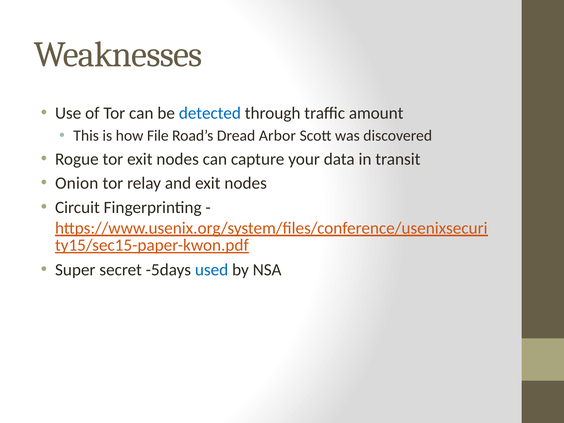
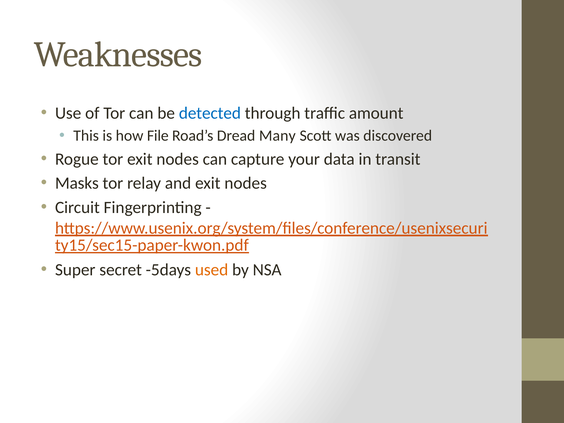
Arbor: Arbor -> Many
Onion: Onion -> Masks
used colour: blue -> orange
